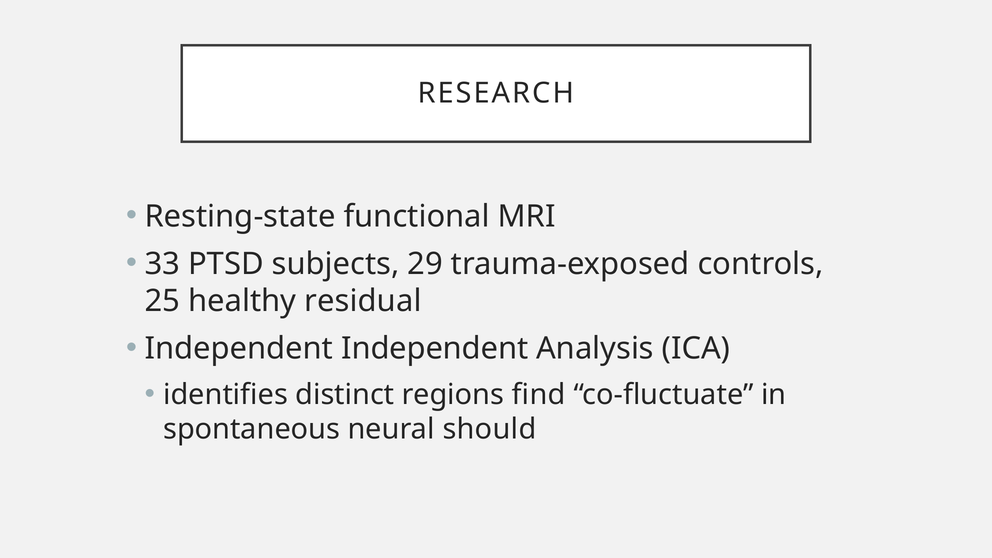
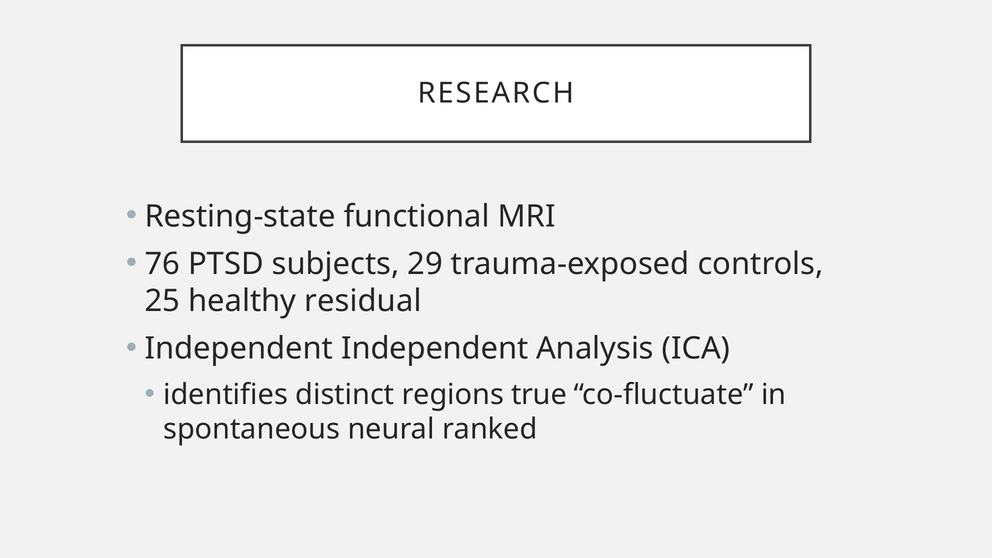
33: 33 -> 76
find: find -> true
should: should -> ranked
